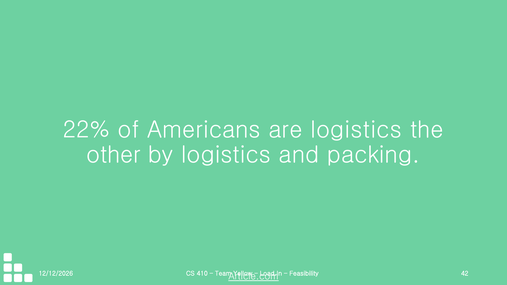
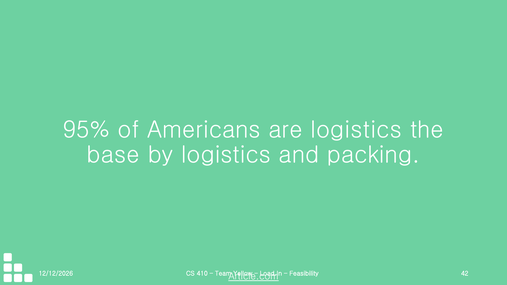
22%: 22% -> 95%
other: other -> base
